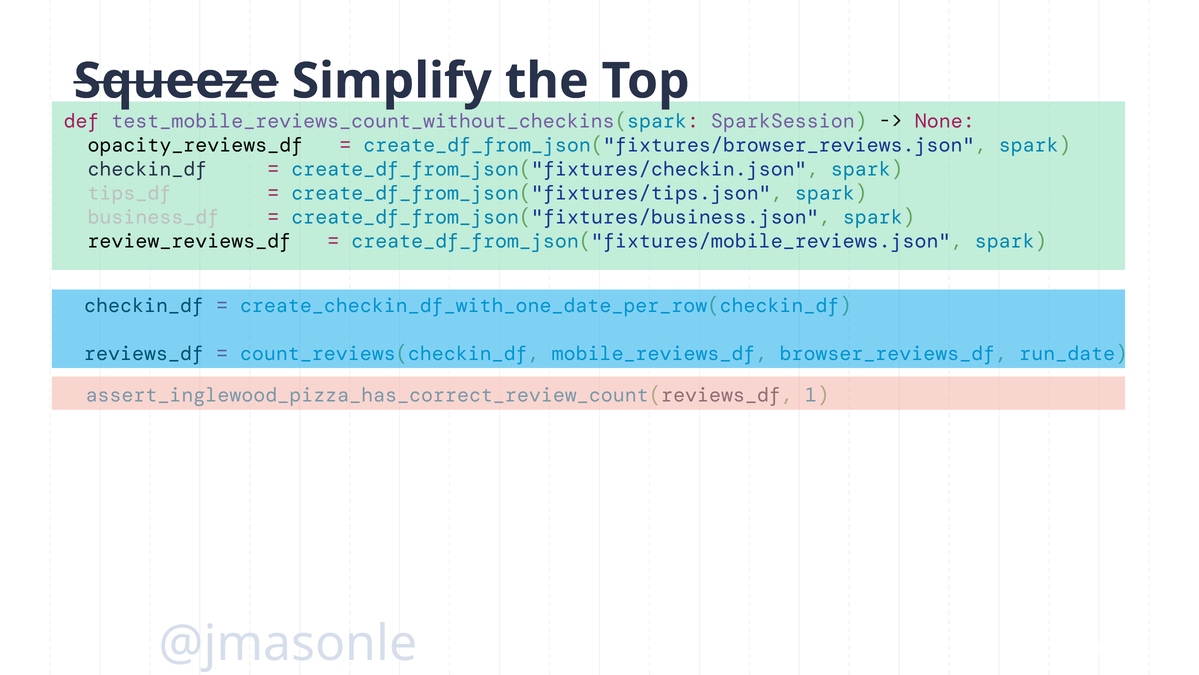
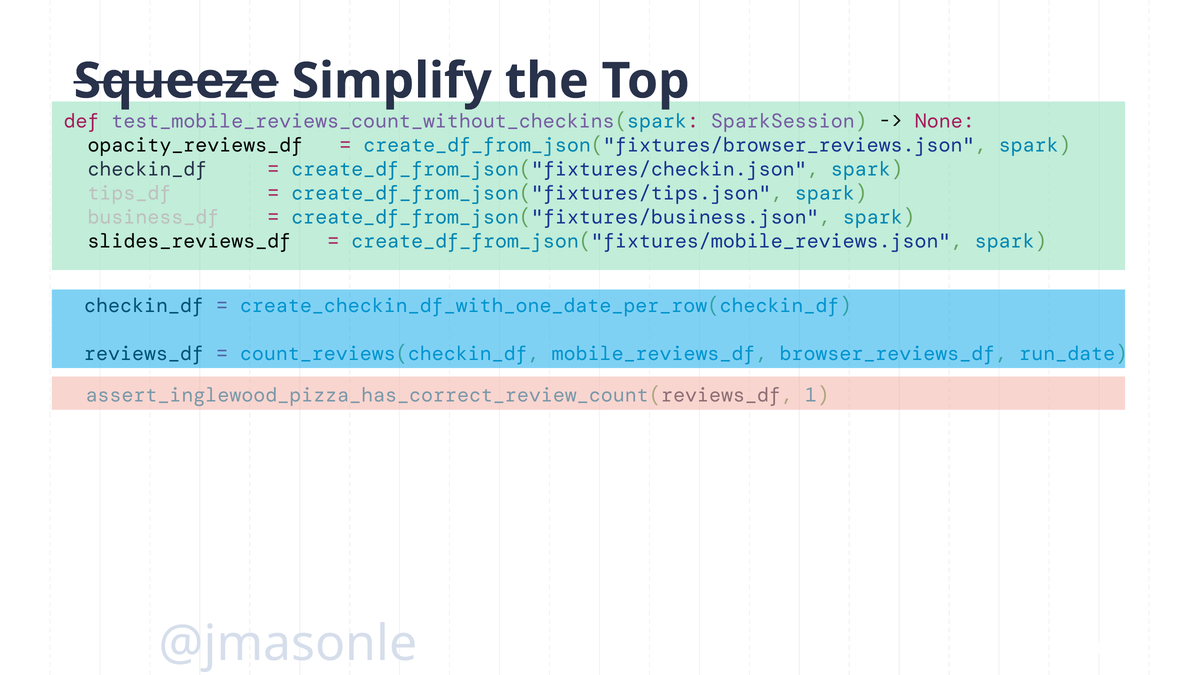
review_reviews_df: review_reviews_df -> slides_reviews_df
